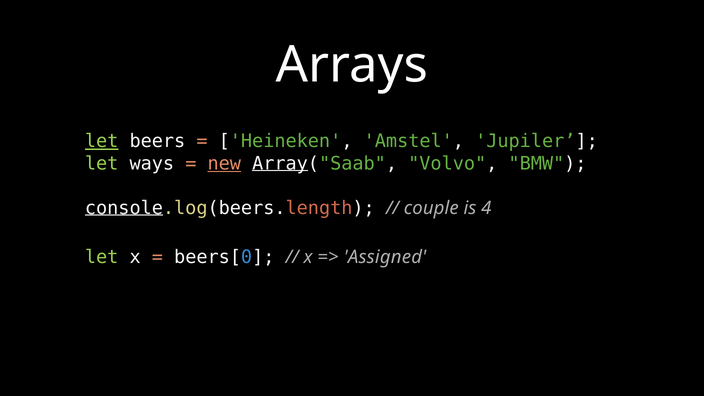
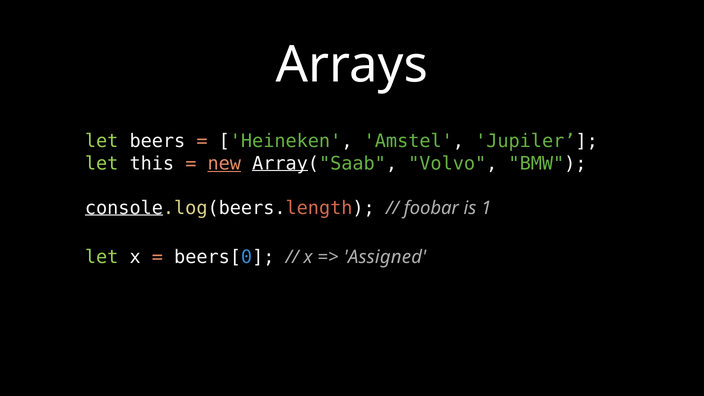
let at (102, 141) underline: present -> none
ways: ways -> this
couple: couple -> foobar
4: 4 -> 1
